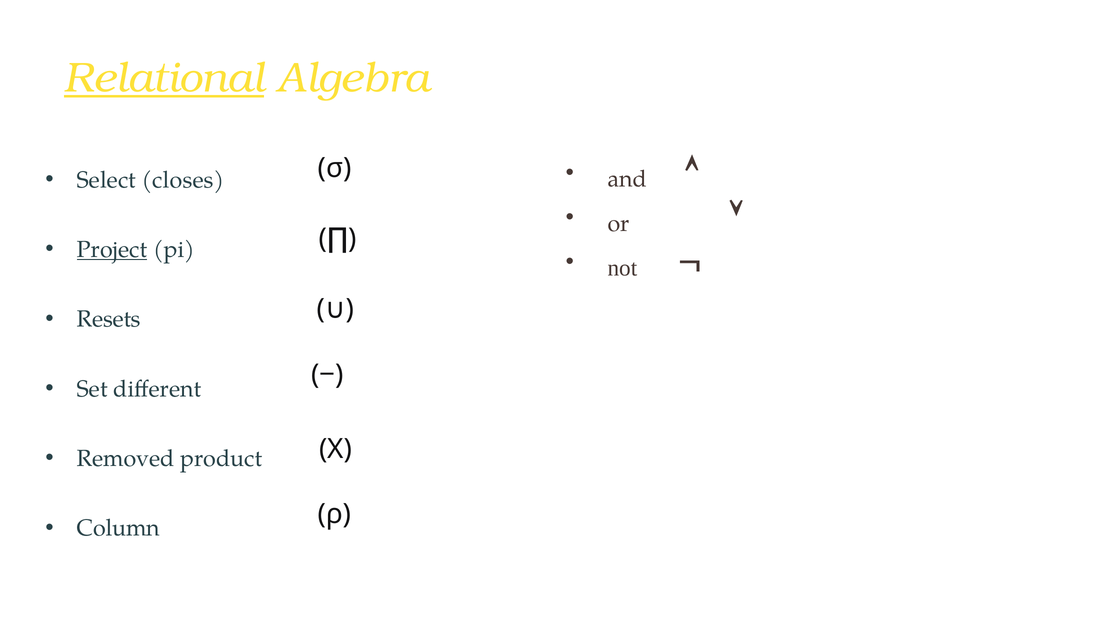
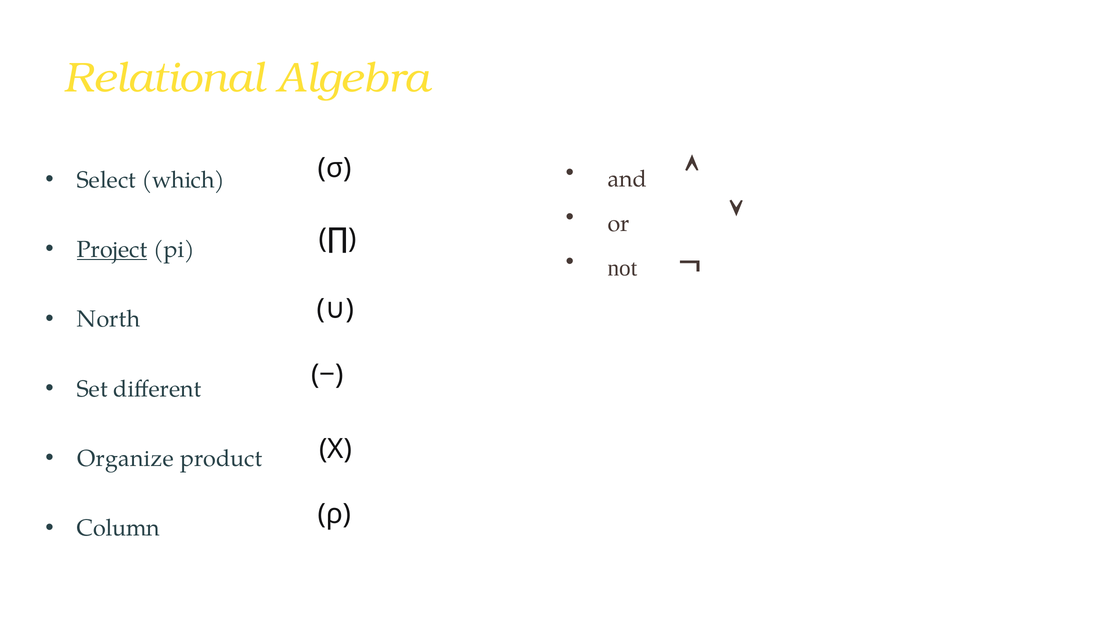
Relational underline: present -> none
closes: closes -> which
Resets: Resets -> North
Removed: Removed -> Organize
